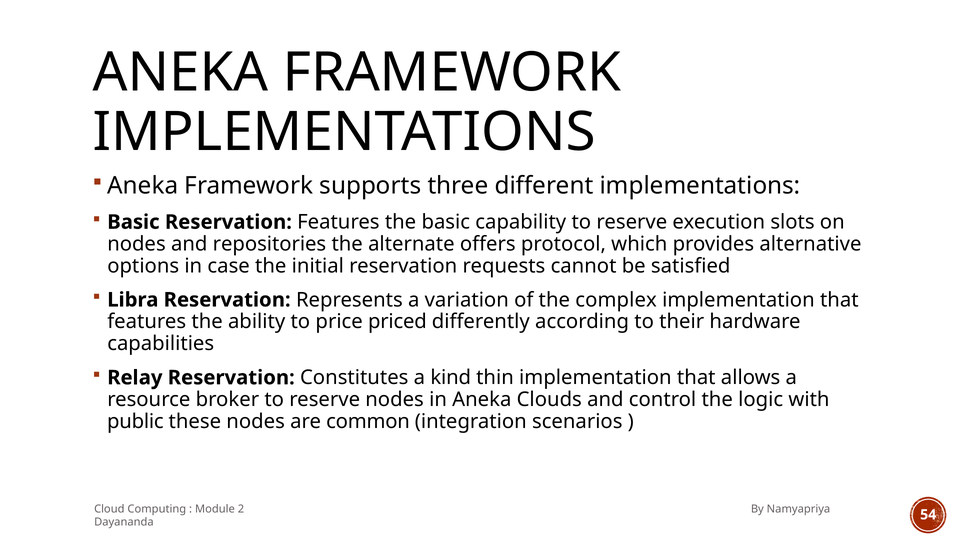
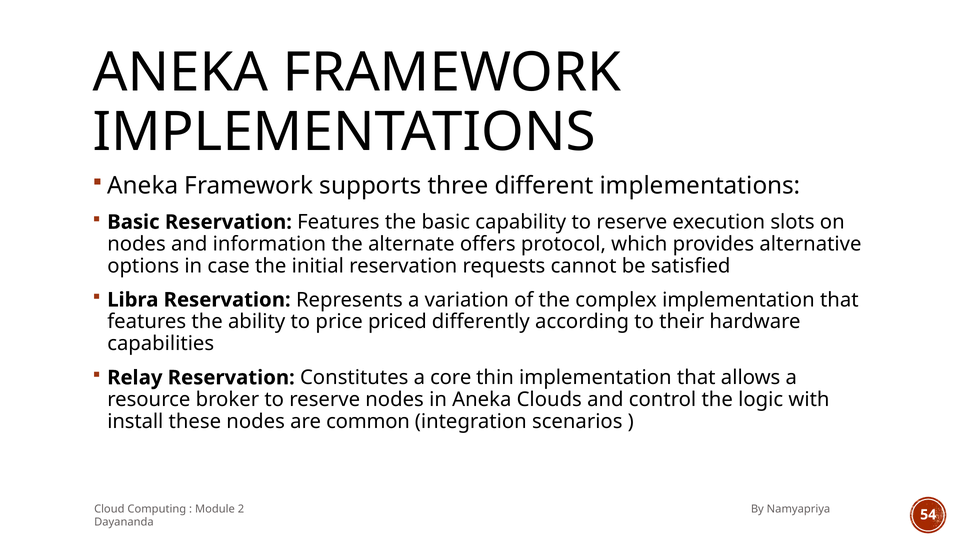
repositories: repositories -> information
kind: kind -> core
public: public -> install
